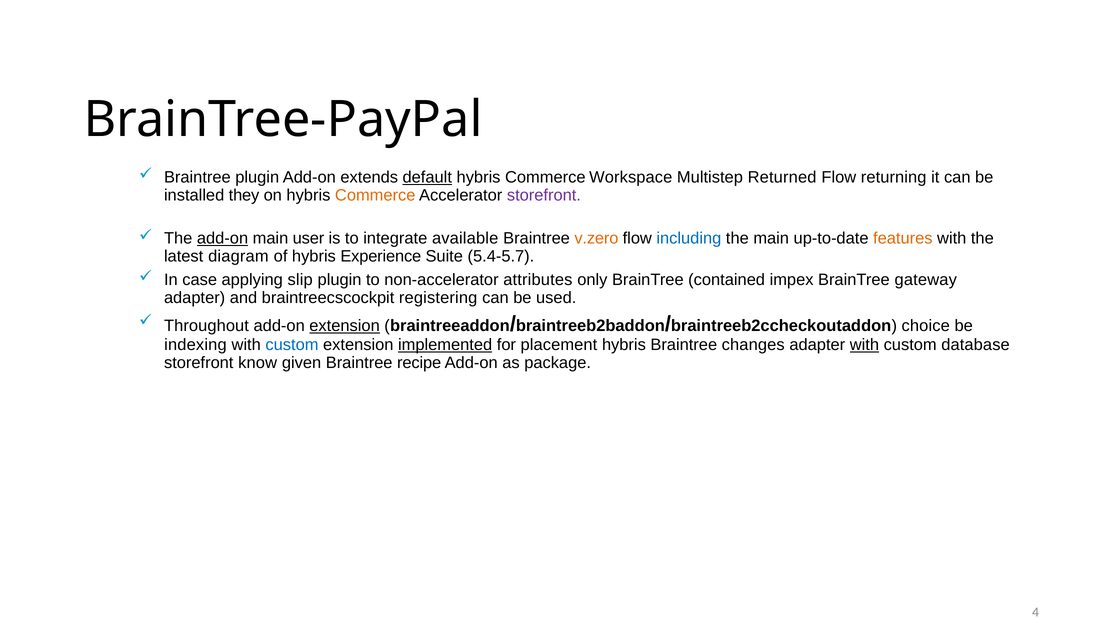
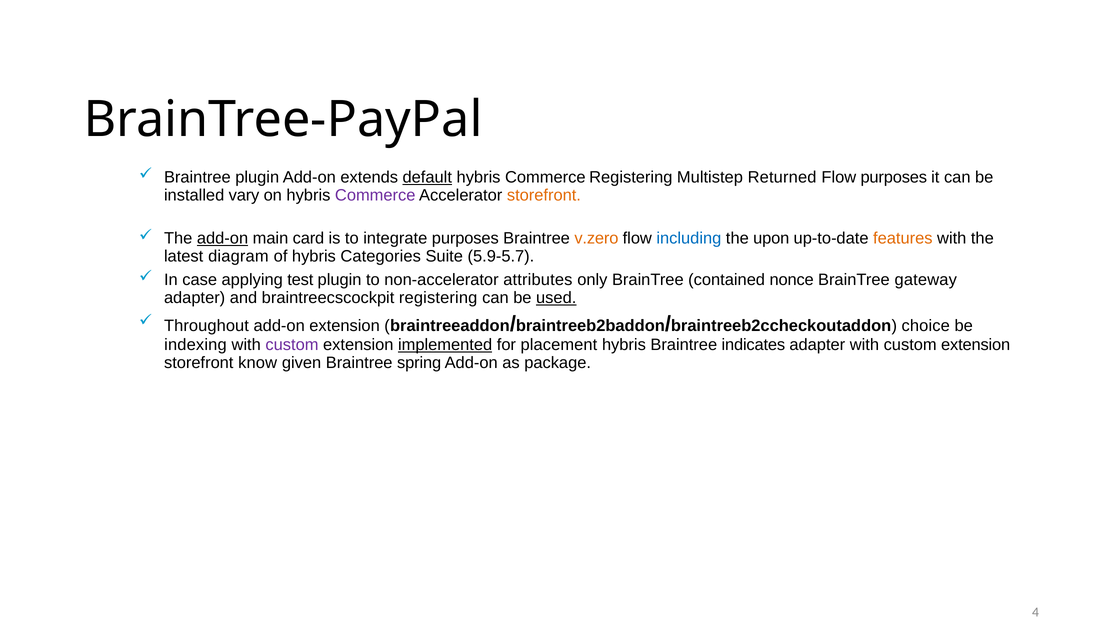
Commerce Workspace: Workspace -> Registering
Flow returning: returning -> purposes
they: they -> vary
Commerce at (375, 195) colour: orange -> purple
storefront at (544, 195) colour: purple -> orange
user: user -> card
integrate available: available -> purposes
the main: main -> upon
Experience: Experience -> Categories
5.4-5.7: 5.4-5.7 -> 5.9-5.7
slip: slip -> test
impex: impex -> nonce
used underline: none -> present
extension at (345, 326) underline: present -> none
custom at (292, 345) colour: blue -> purple
changes: changes -> indicates
with at (864, 345) underline: present -> none
database at (976, 345): database -> extension
recipe: recipe -> spring
